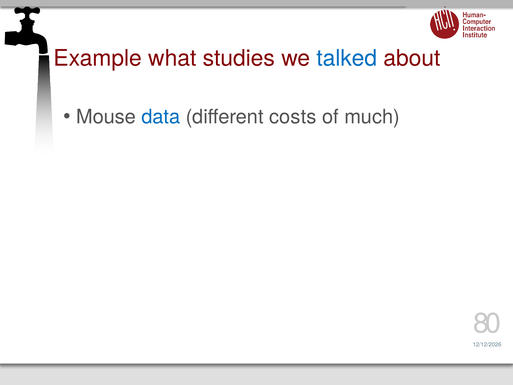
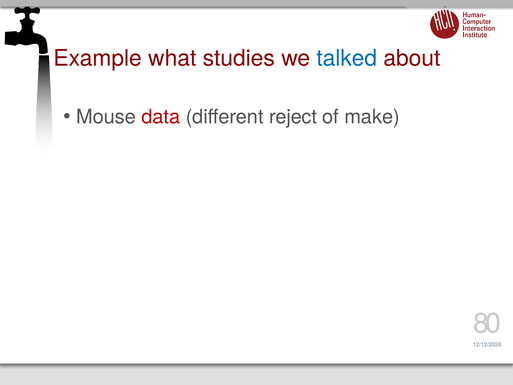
data colour: blue -> red
costs: costs -> reject
much: much -> make
